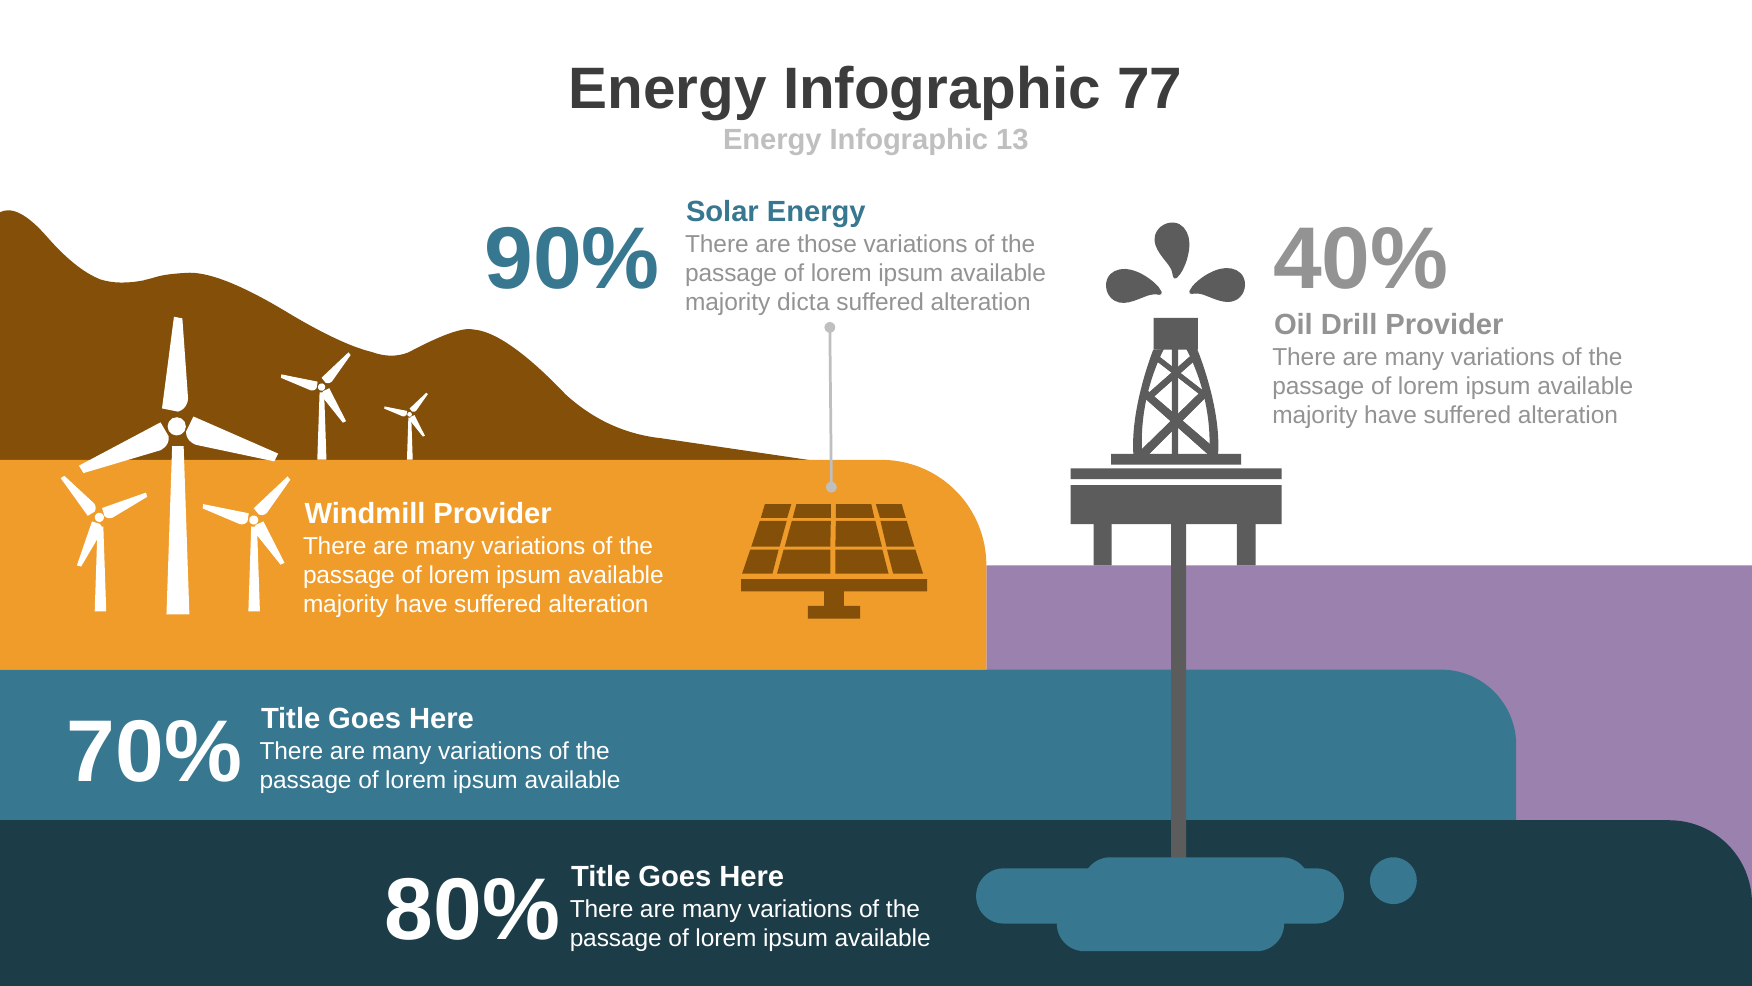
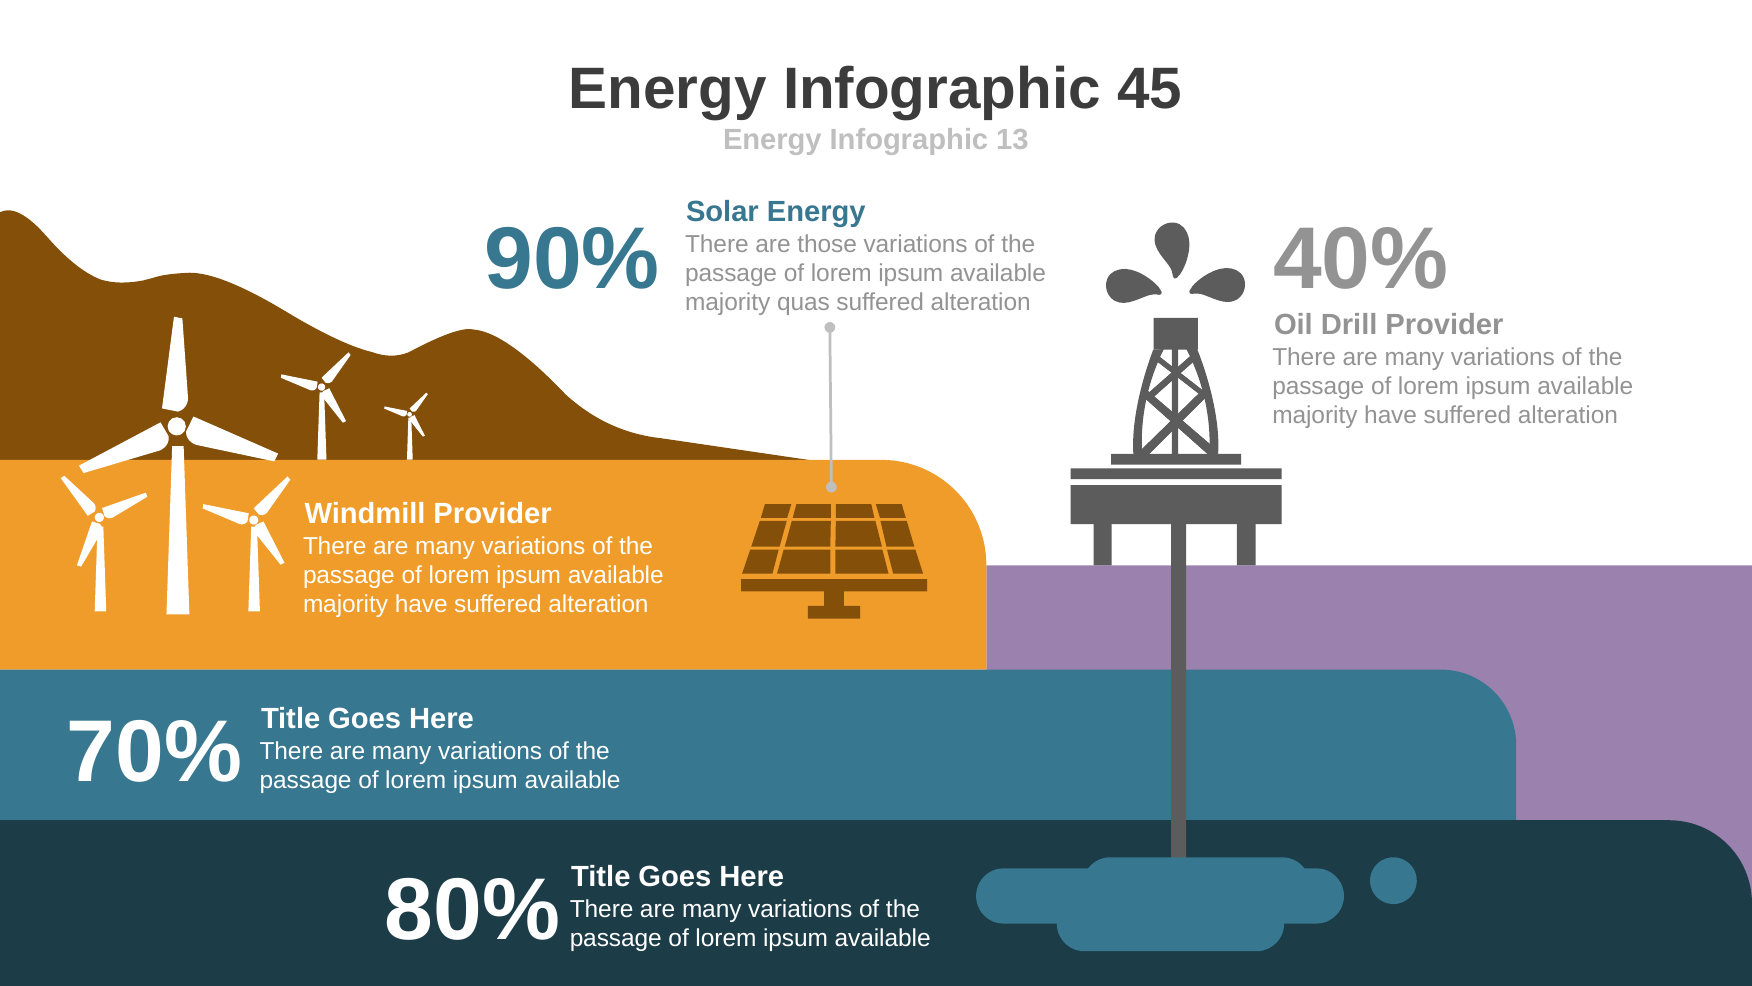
77: 77 -> 45
dicta: dicta -> quas
